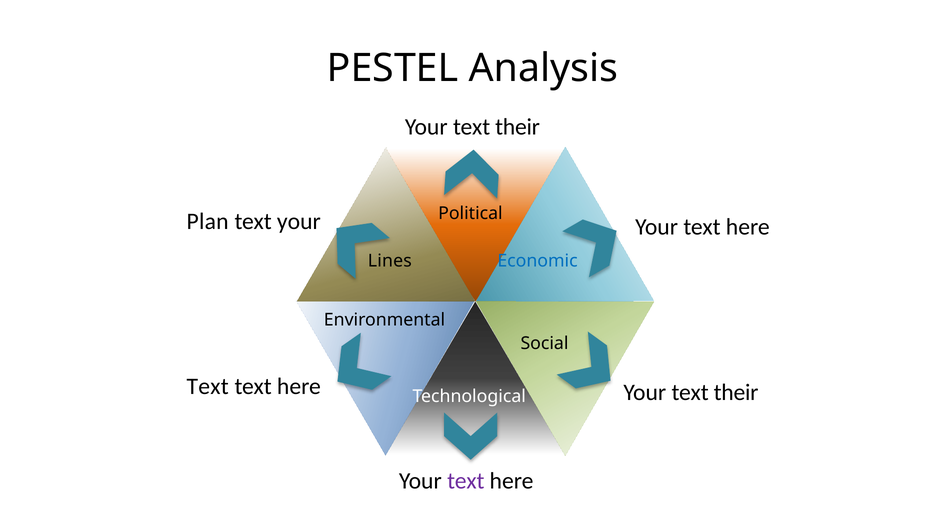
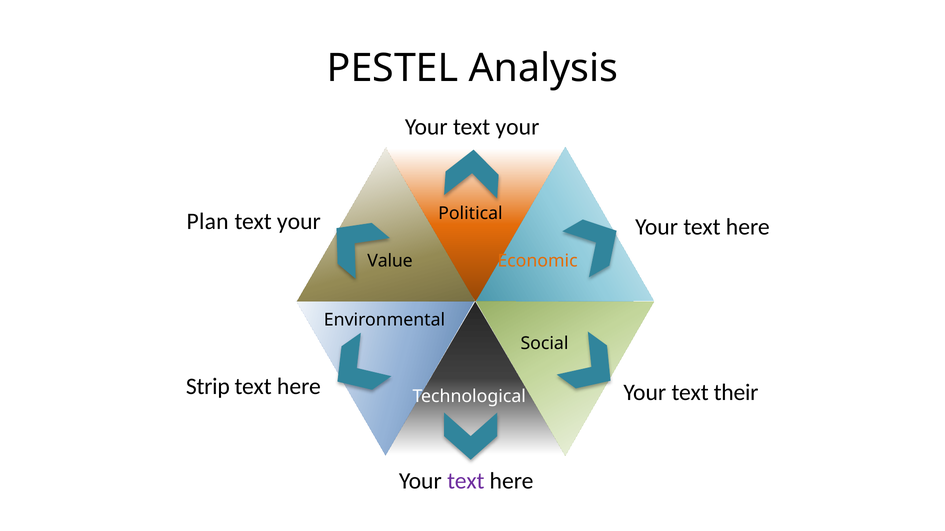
their at (518, 127): their -> your
Lines: Lines -> Value
Economic colour: blue -> orange
Text at (208, 387): Text -> Strip
